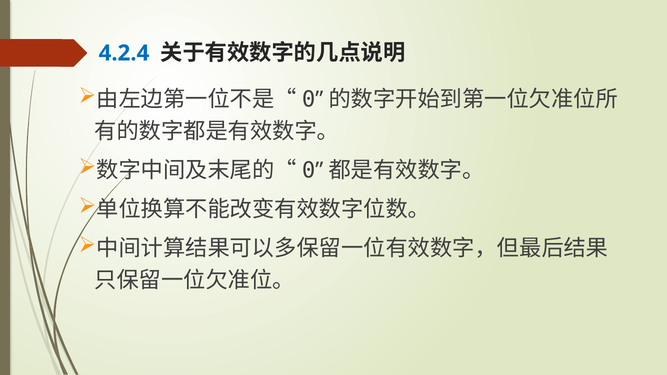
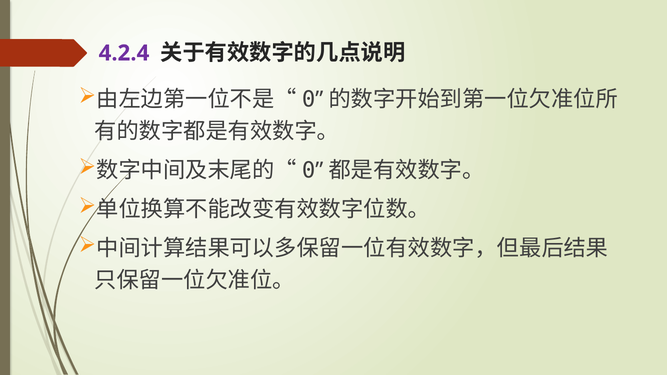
4.2.4 colour: blue -> purple
